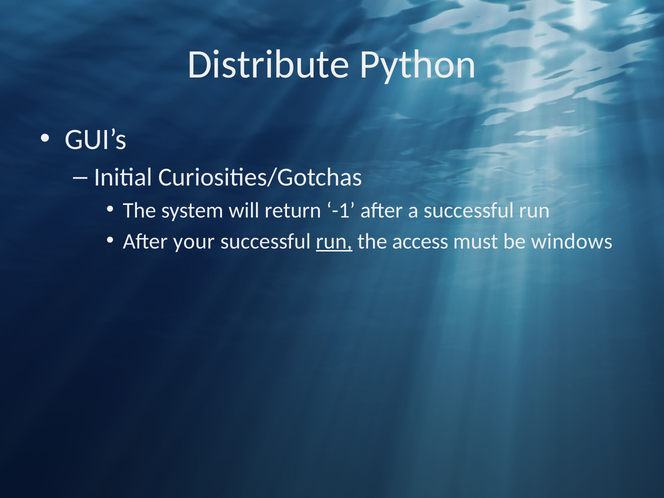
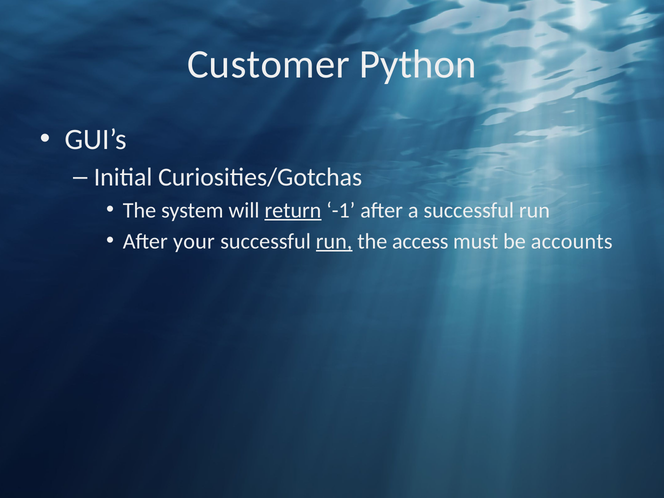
Distribute: Distribute -> Customer
return underline: none -> present
windows: windows -> accounts
